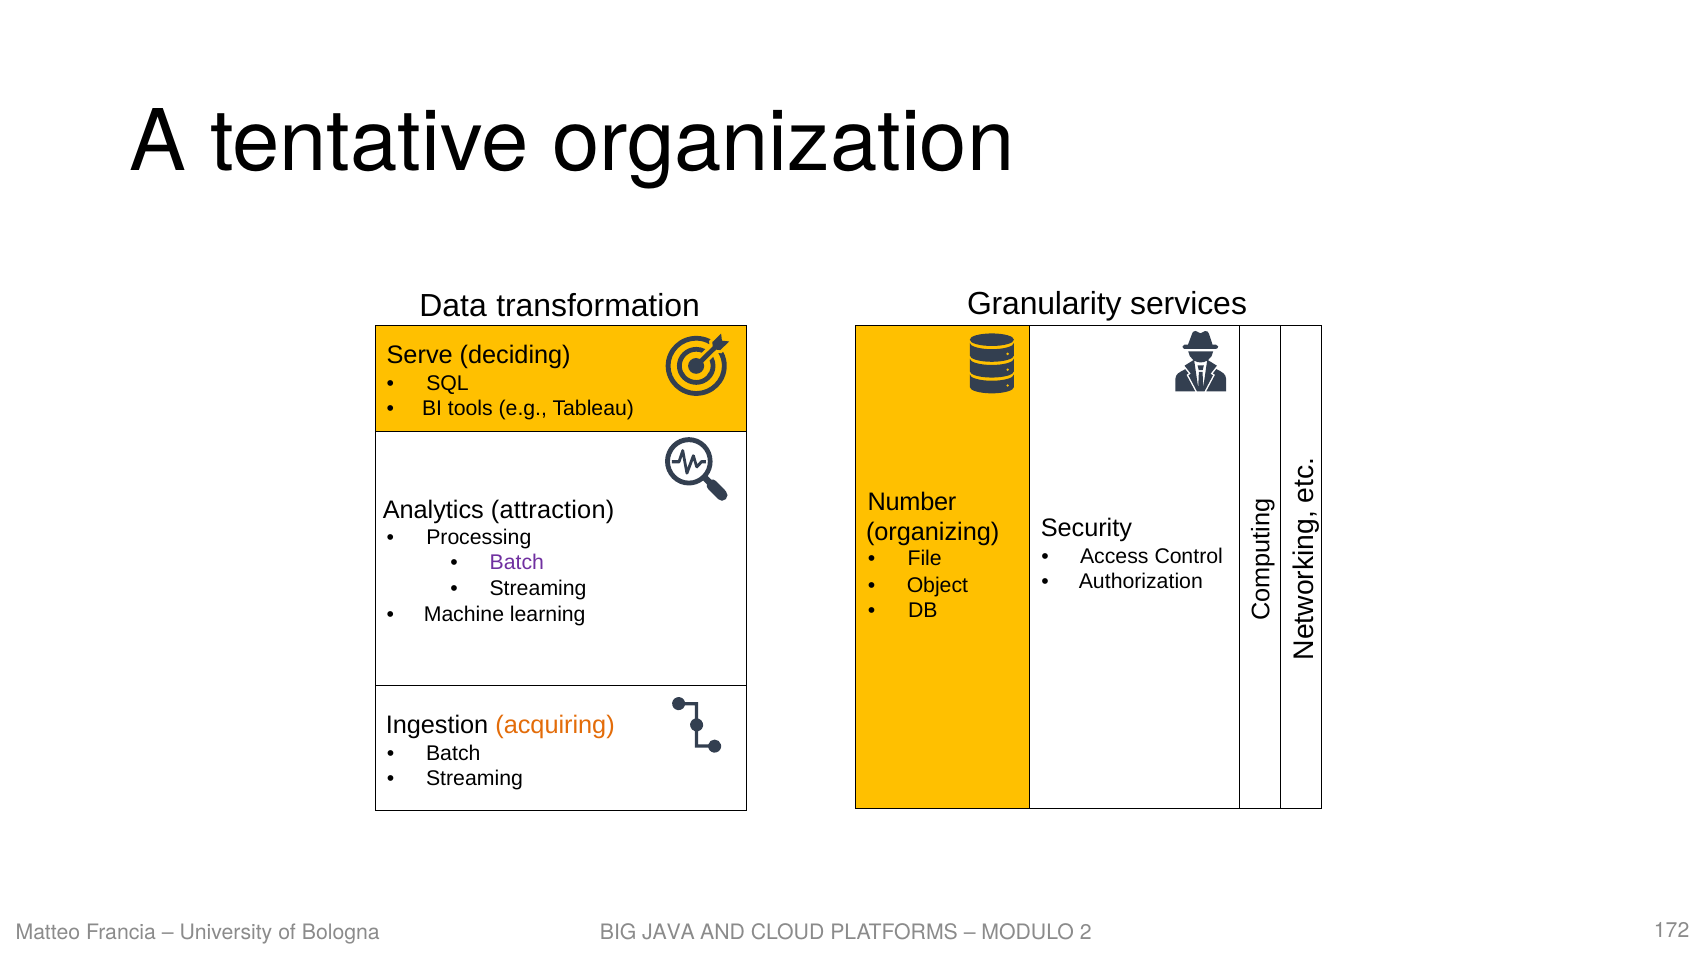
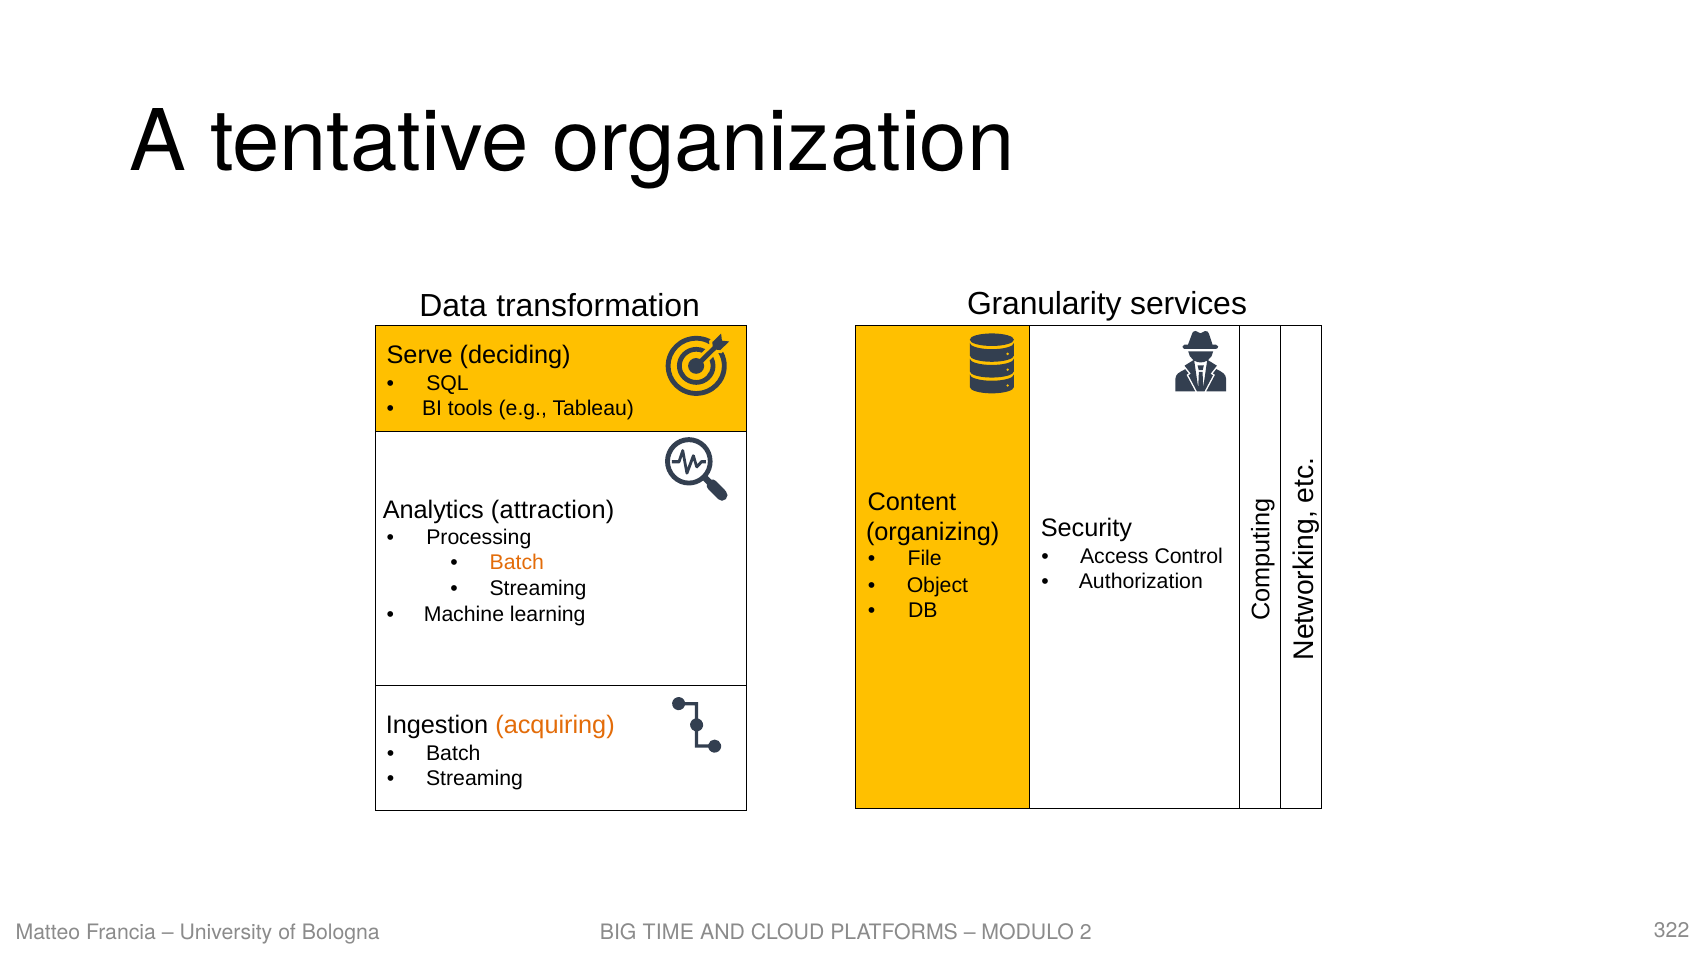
Number: Number -> Content
Batch at (517, 563) colour: purple -> orange
JAVA: JAVA -> TIME
172: 172 -> 322
